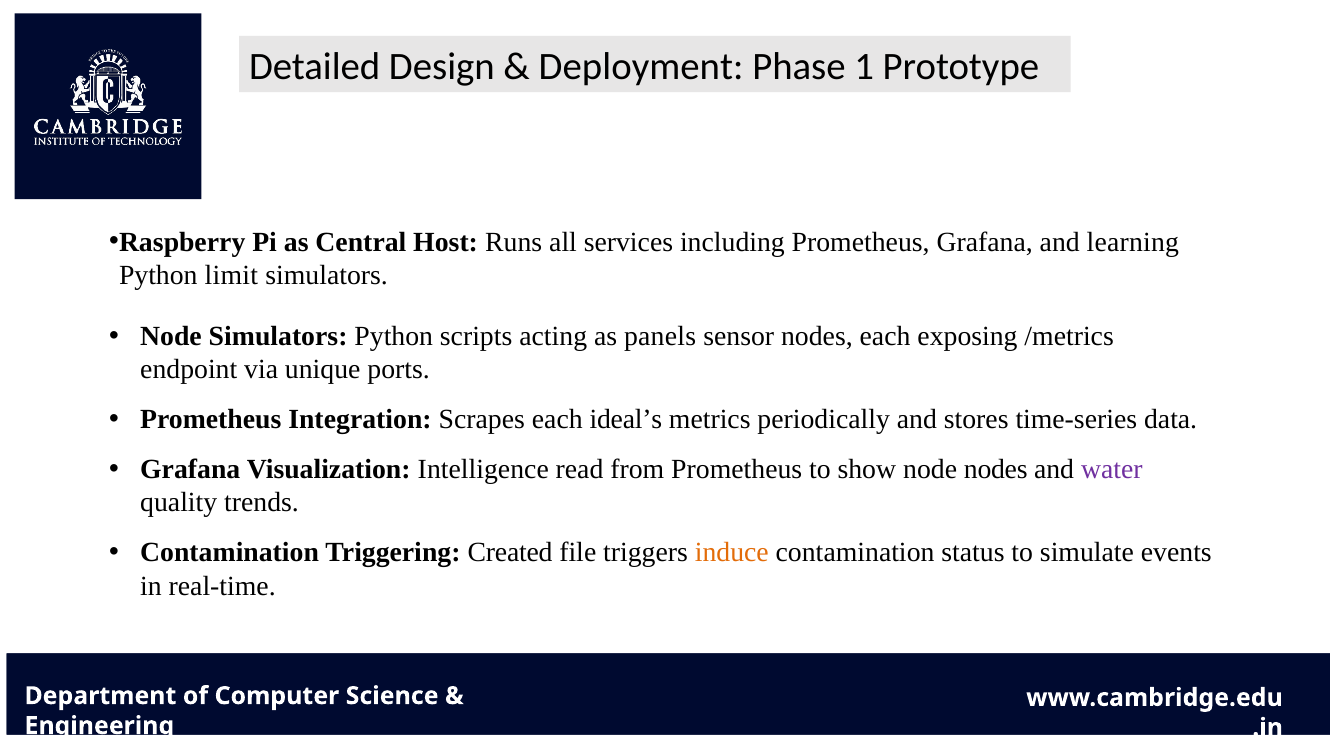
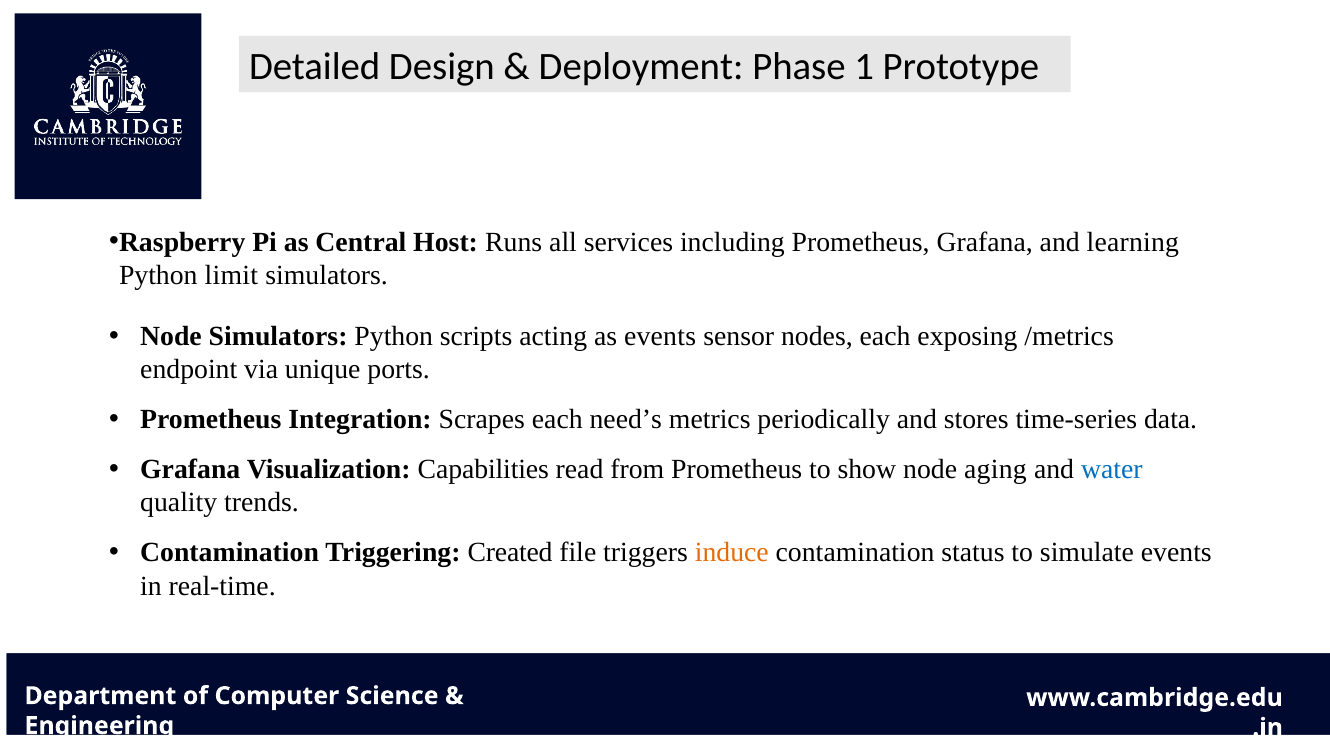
as panels: panels -> events
ideal’s: ideal’s -> need’s
Intelligence: Intelligence -> Capabilities
node nodes: nodes -> aging
water colour: purple -> blue
